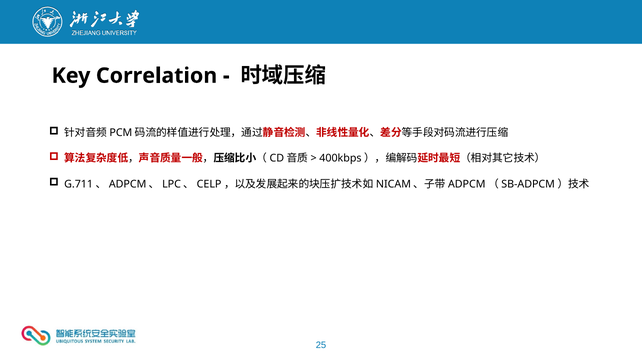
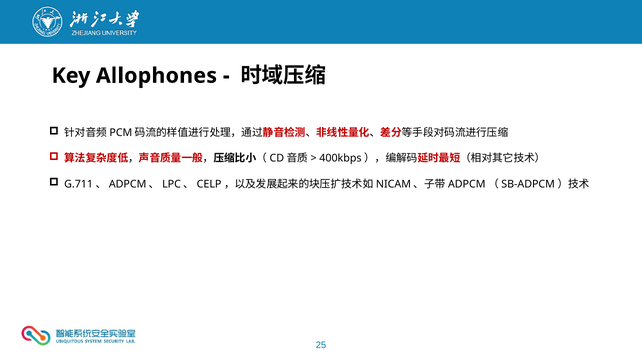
Correlation: Correlation -> Allophones
